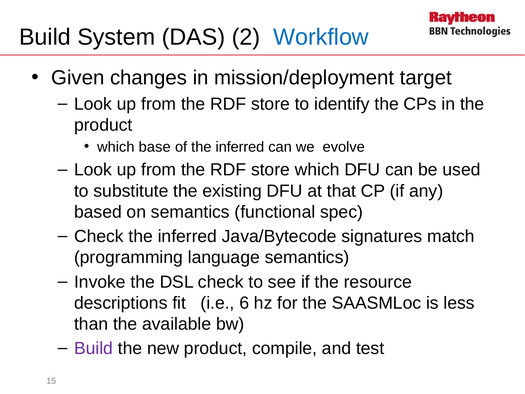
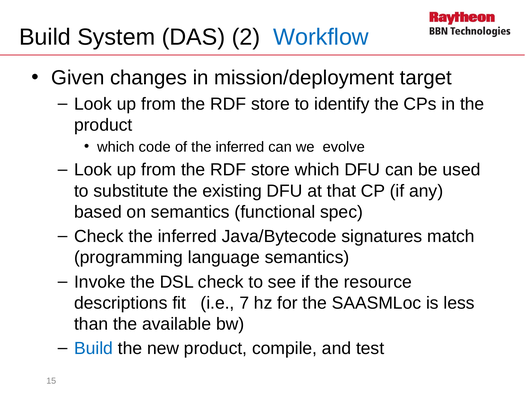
base: base -> code
6: 6 -> 7
Build at (94, 348) colour: purple -> blue
